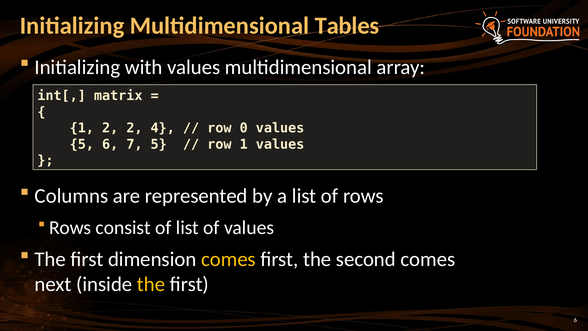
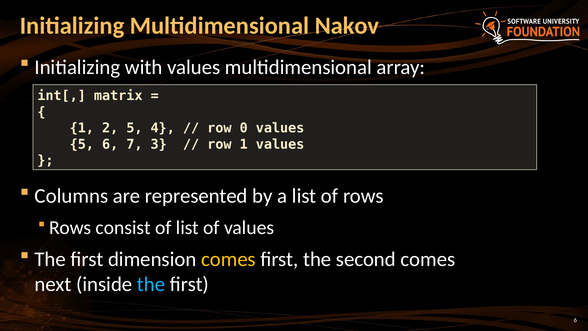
Tables: Tables -> Nakov
2 2: 2 -> 5
7 5: 5 -> 3
the at (151, 284) colour: yellow -> light blue
